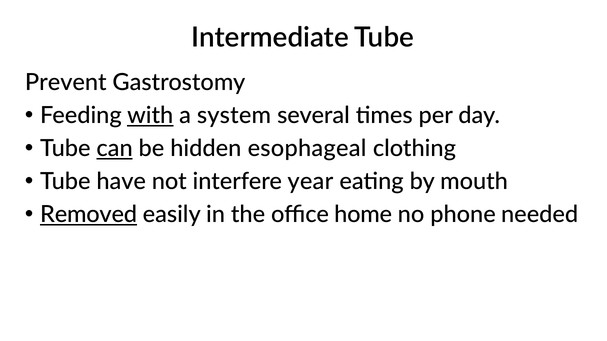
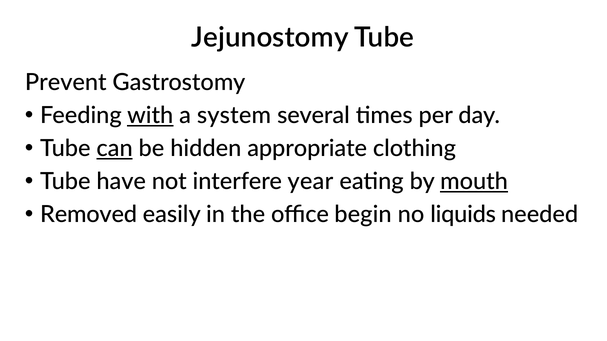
Intermediate: Intermediate -> Jejunostomy
esophageal: esophageal -> appropriate
mouth underline: none -> present
Removed underline: present -> none
home: home -> begin
phone: phone -> liquids
